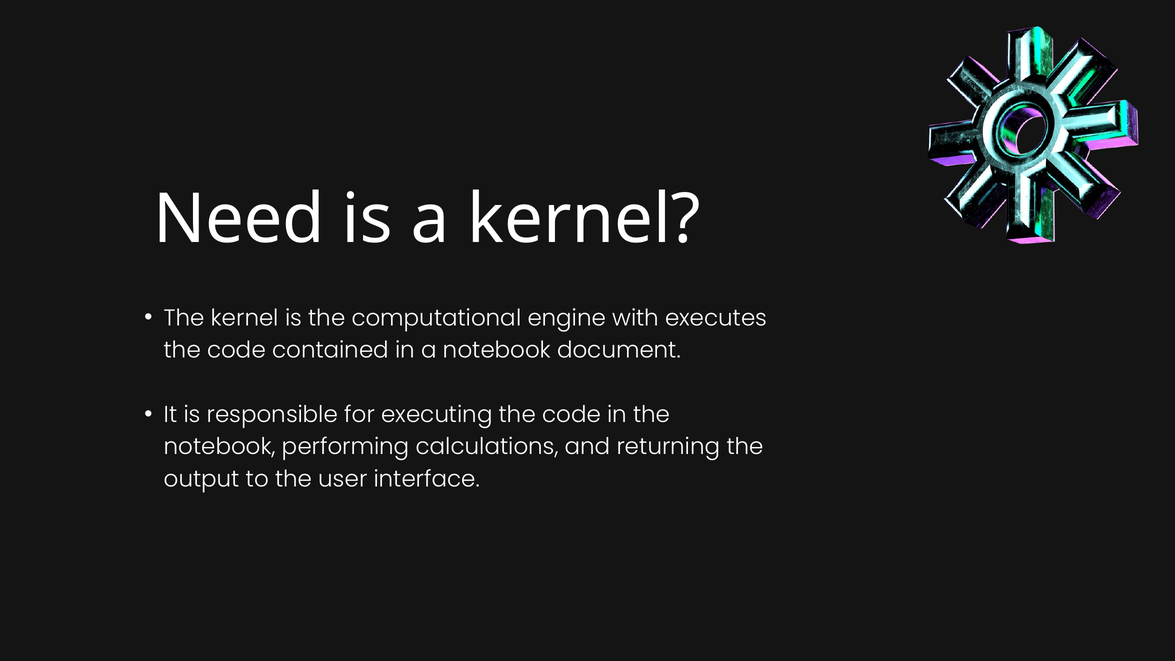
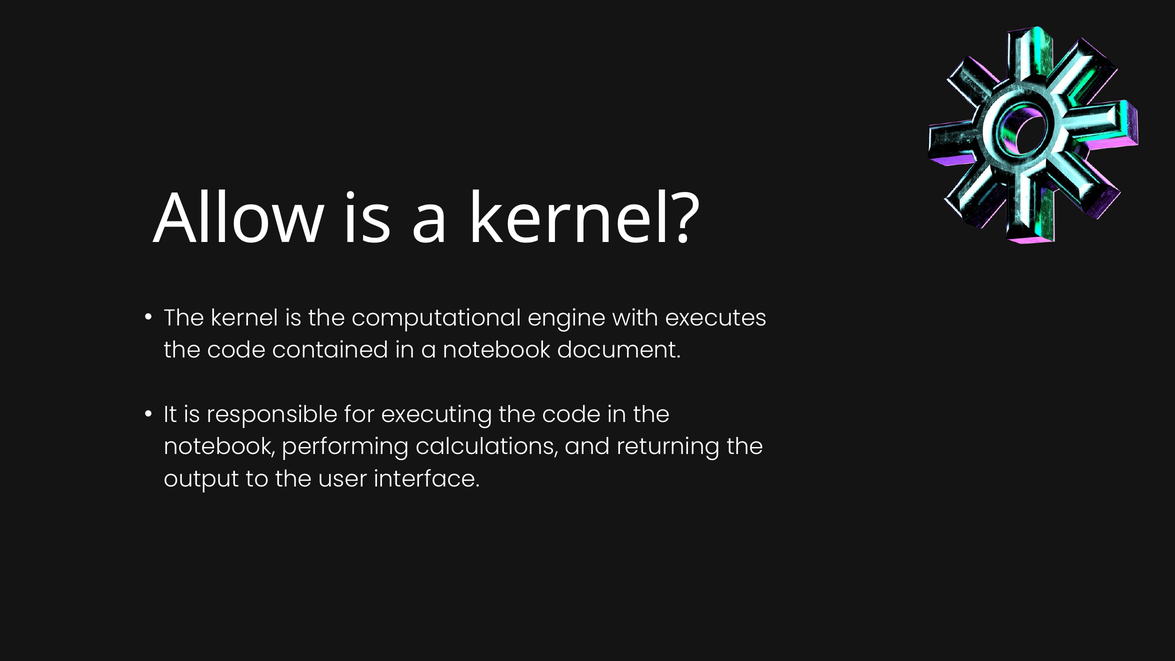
Need: Need -> Allow
